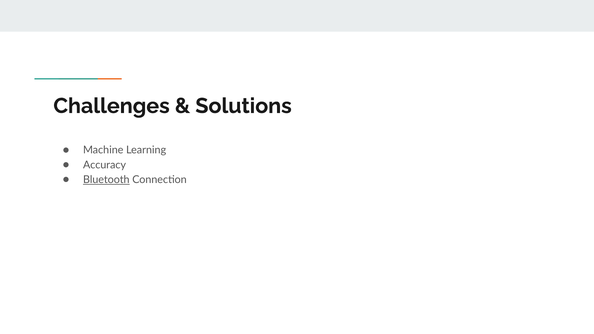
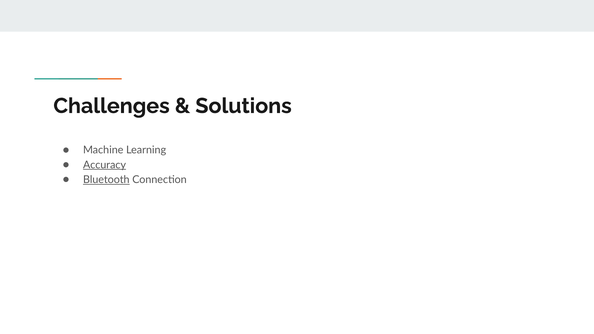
Accuracy underline: none -> present
